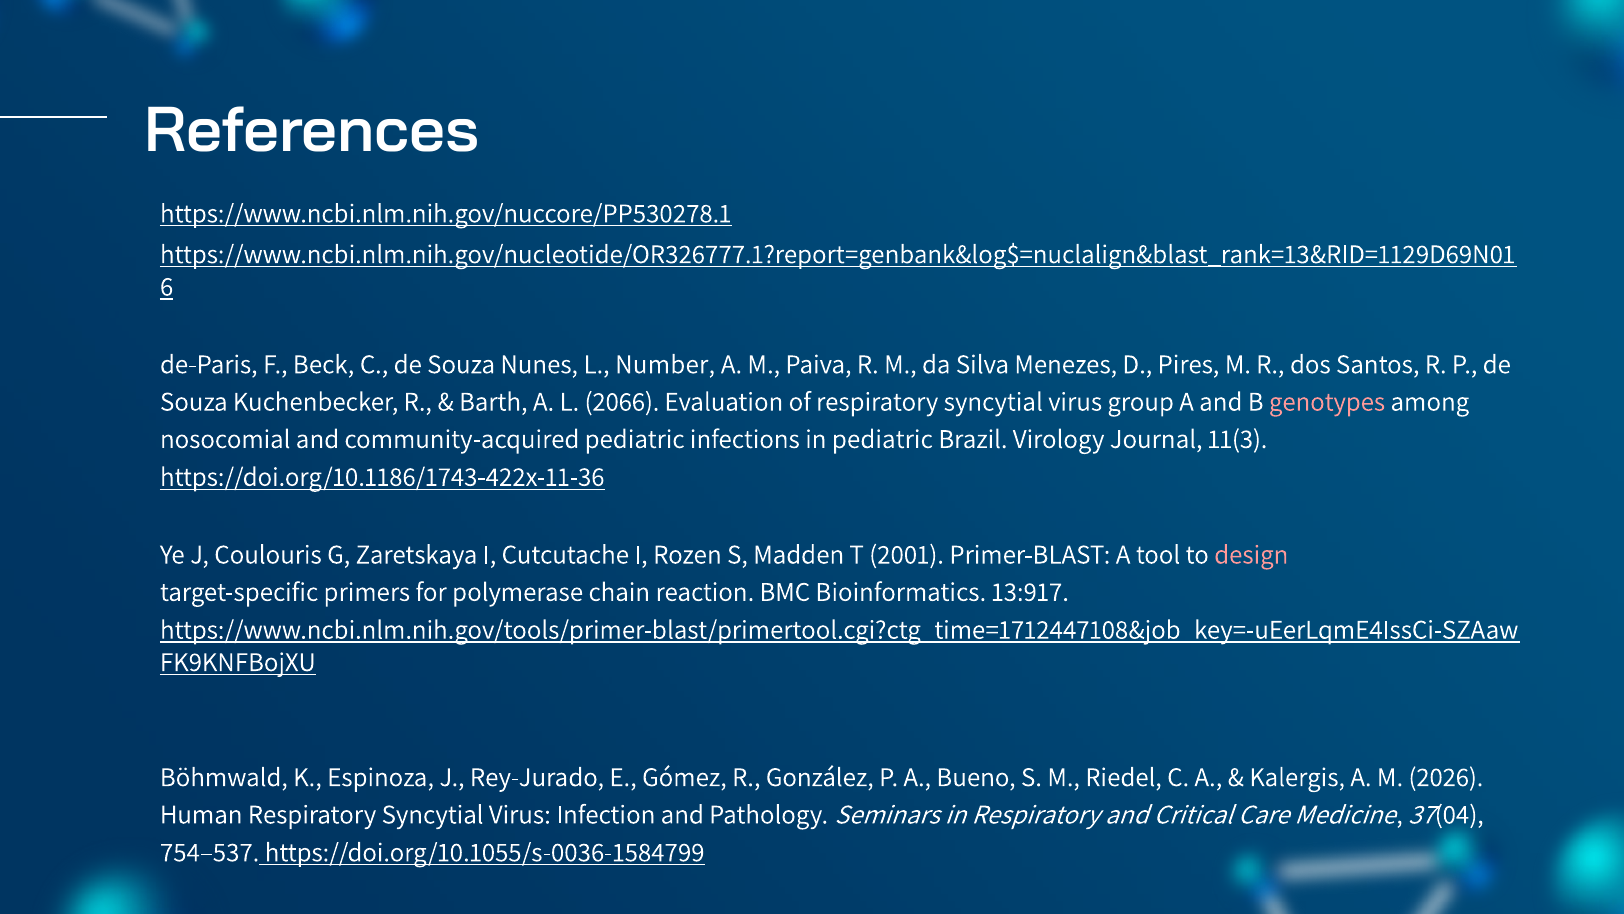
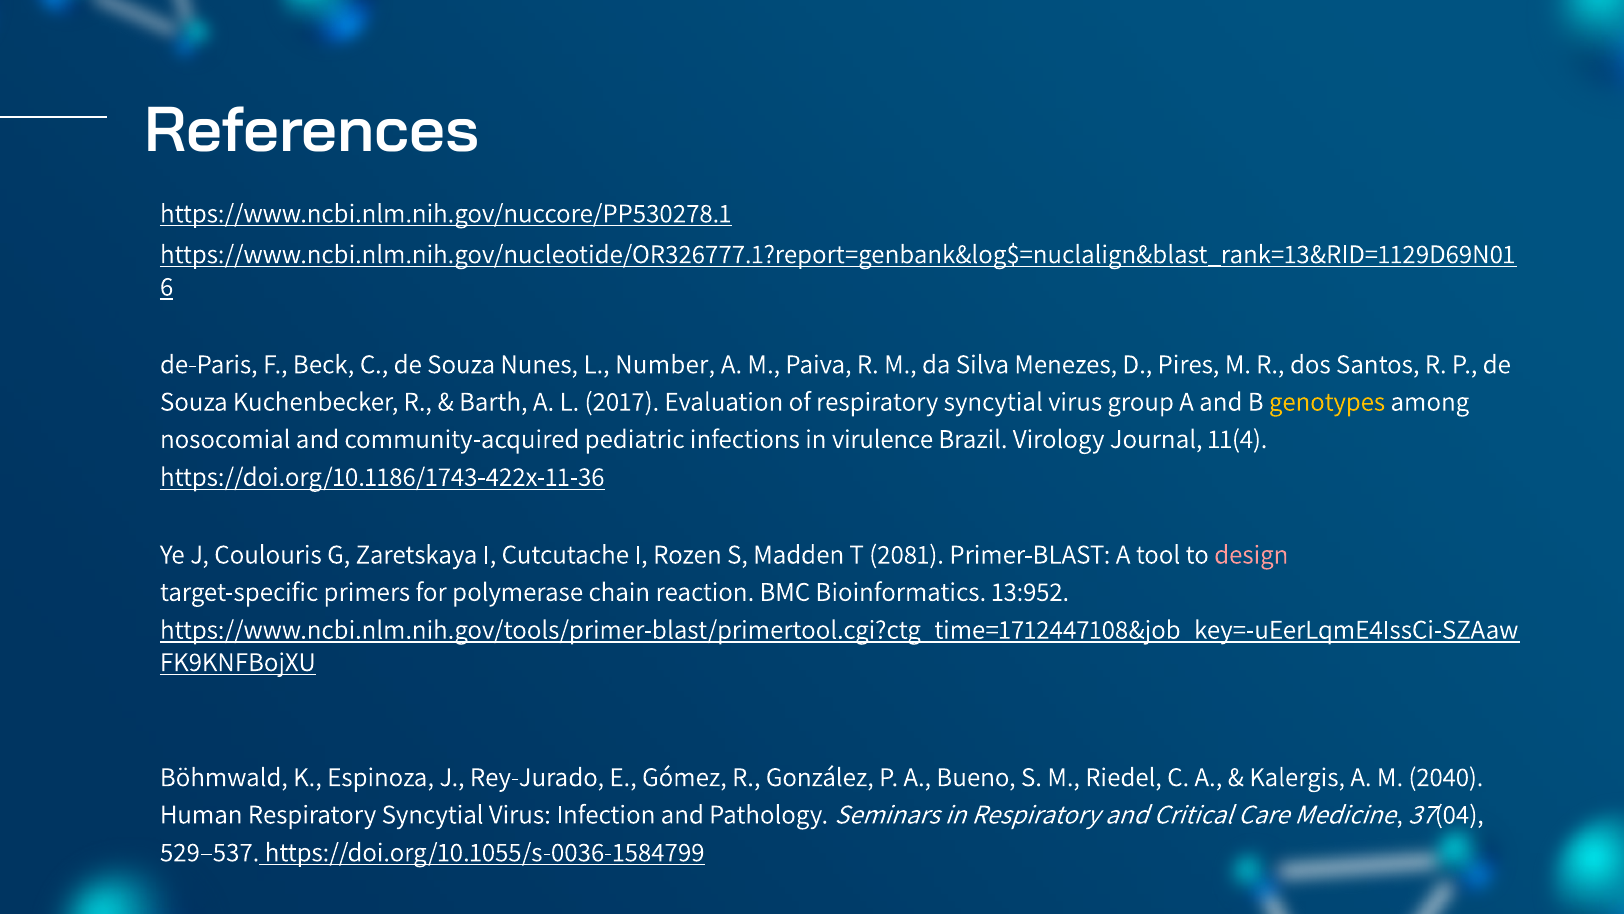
2066: 2066 -> 2017
genotypes colour: pink -> yellow
in pediatric: pediatric -> virulence
11(3: 11(3 -> 11(4
2001: 2001 -> 2081
13:917: 13:917 -> 13:952
2026: 2026 -> 2040
754–537: 754–537 -> 529–537
